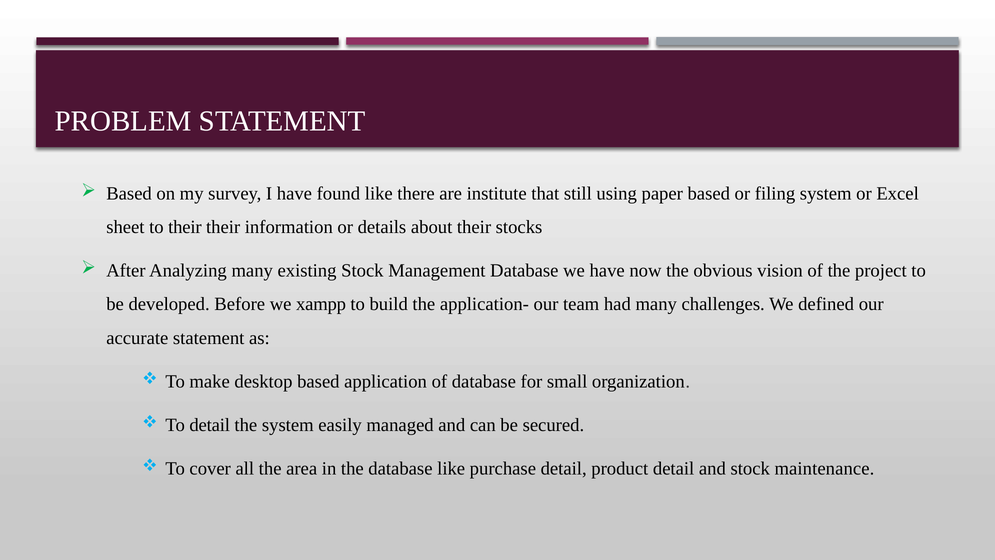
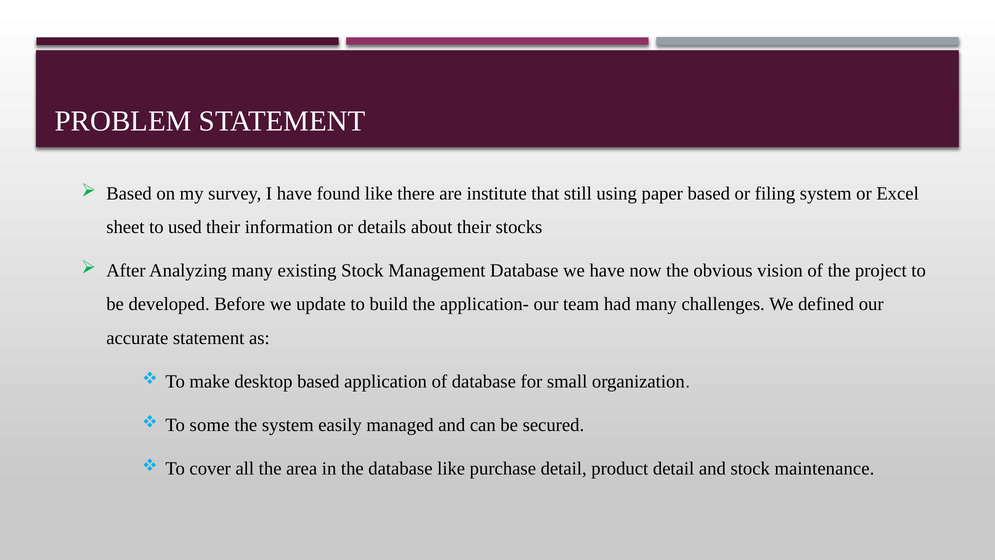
to their: their -> used
xampp: xampp -> update
To detail: detail -> some
